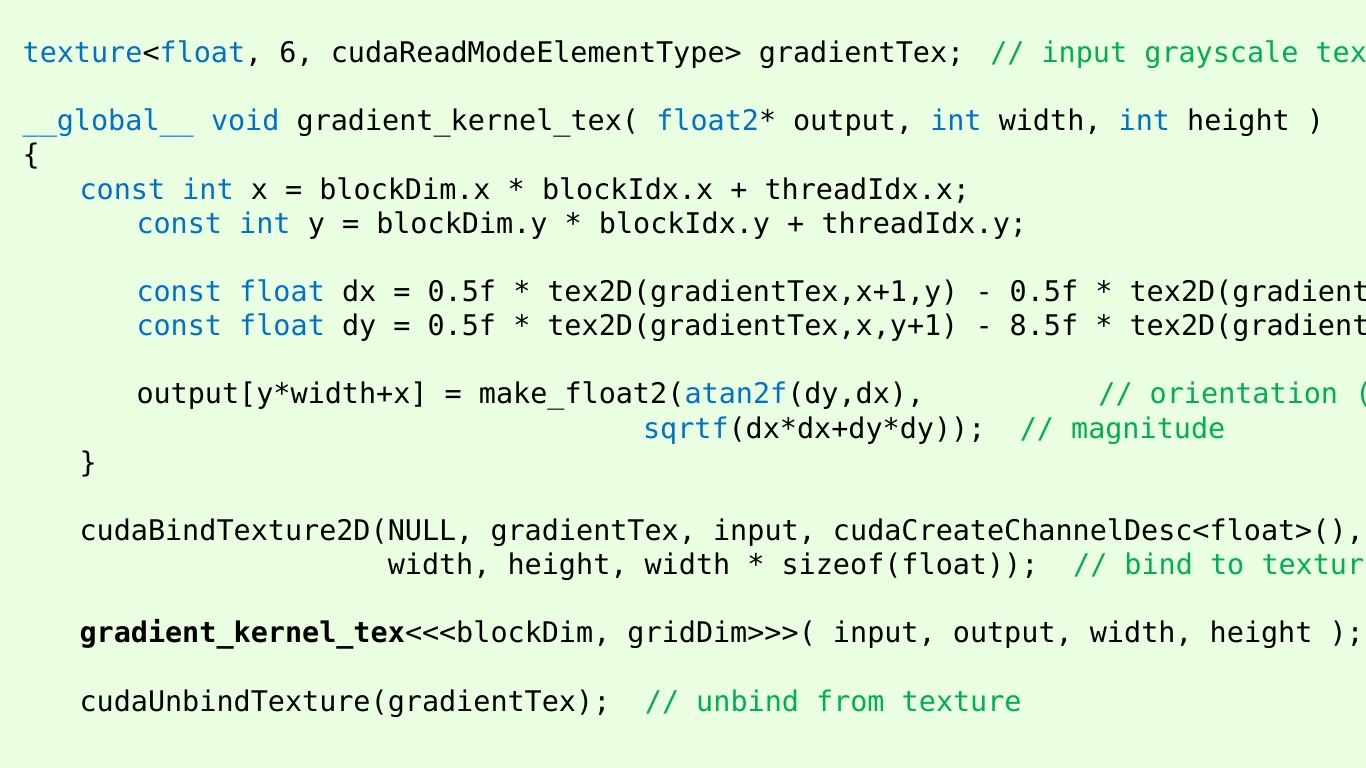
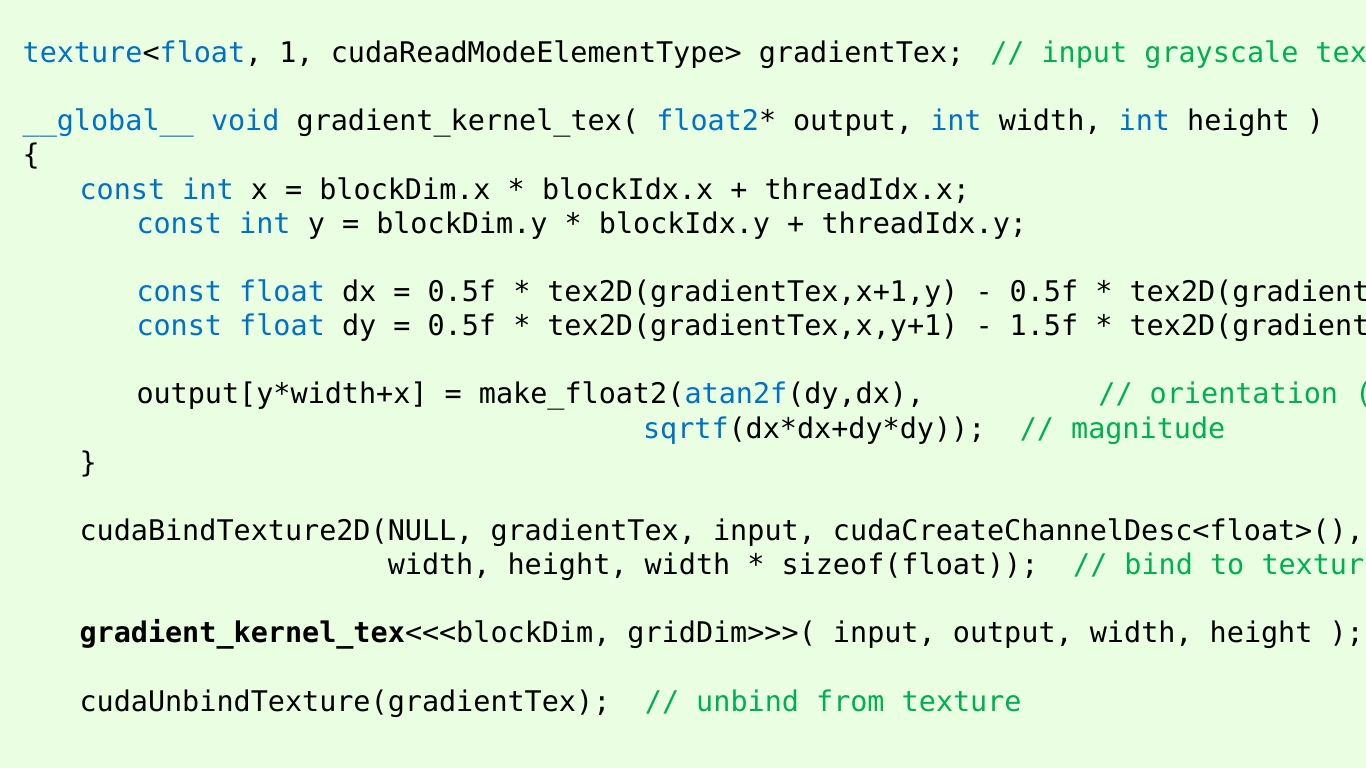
6: 6 -> 1
8.5f: 8.5f -> 1.5f
